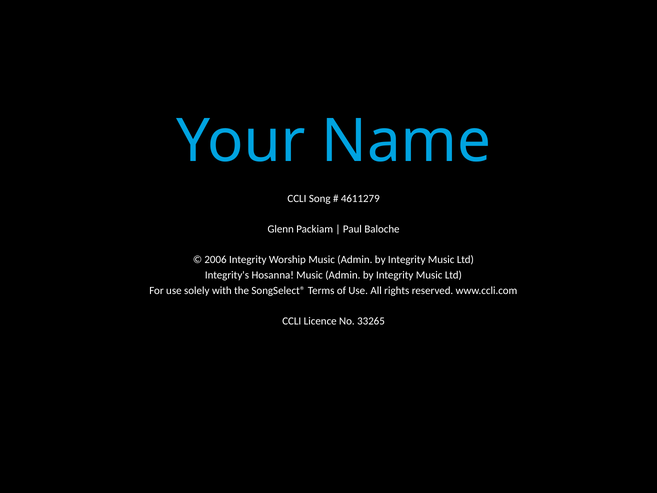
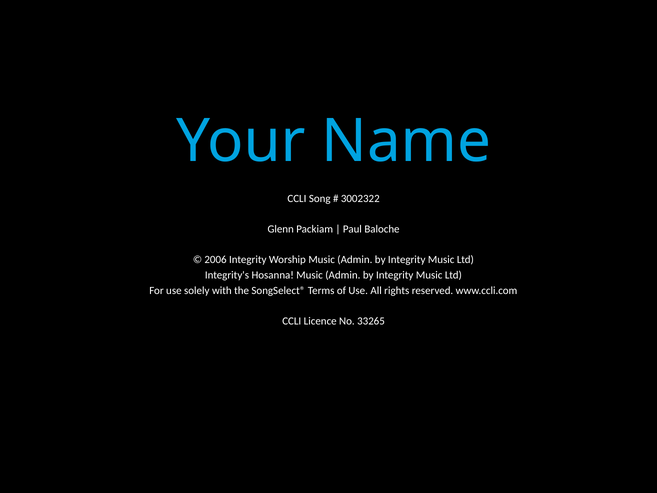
4611279: 4611279 -> 3002322
